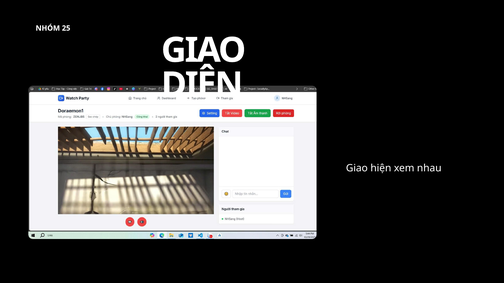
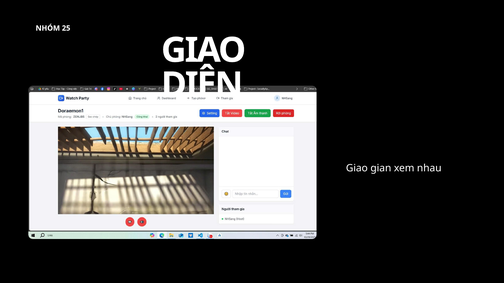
hiện: hiện -> gian
